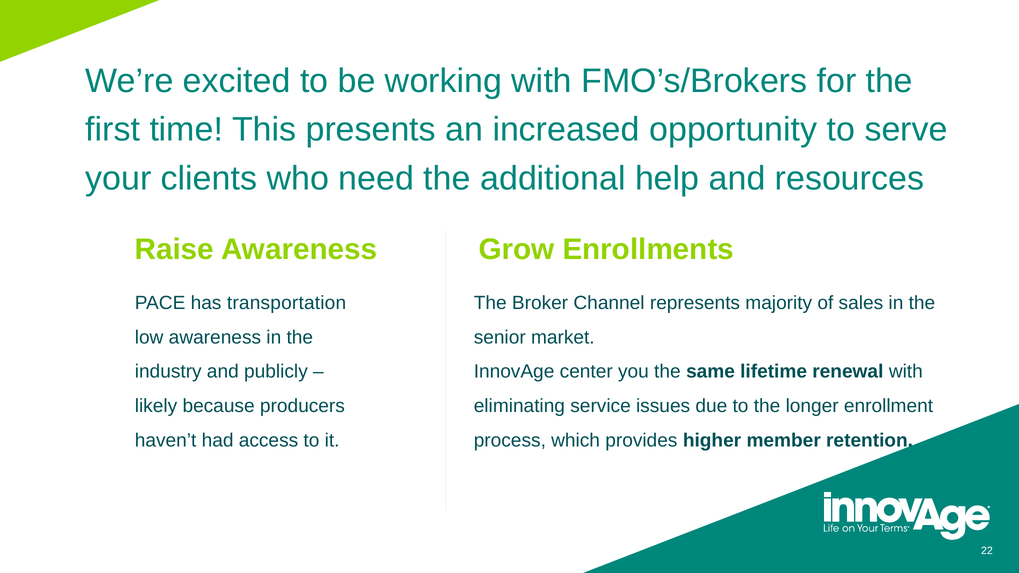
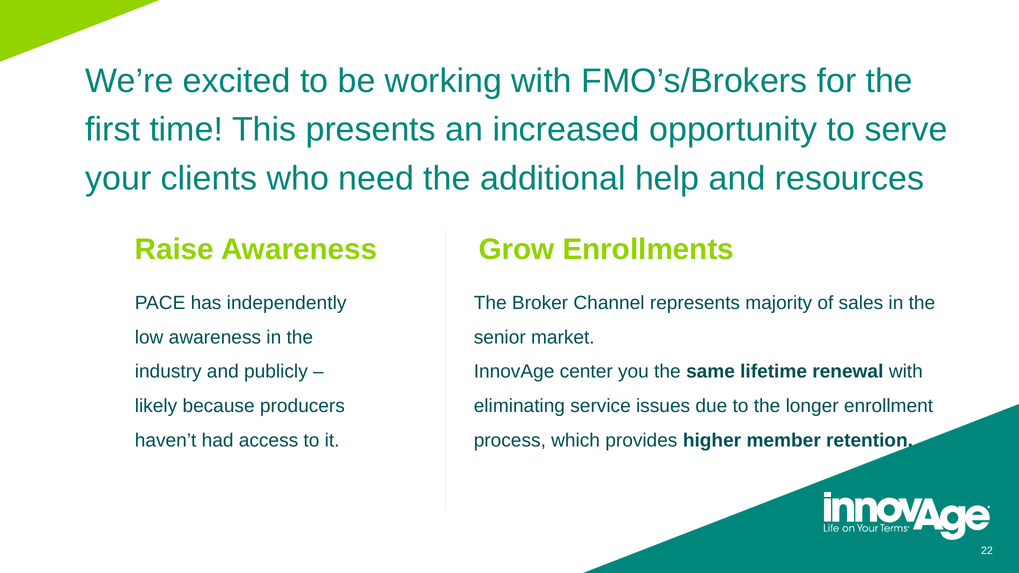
transportation: transportation -> independently
